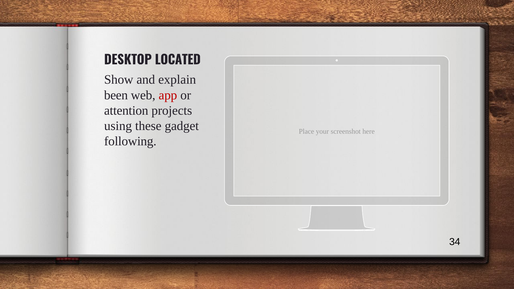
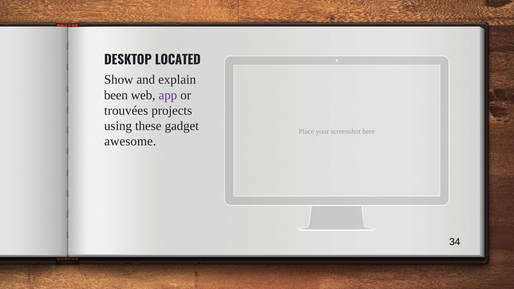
app colour: red -> purple
attention: attention -> trouvées
following: following -> awesome
